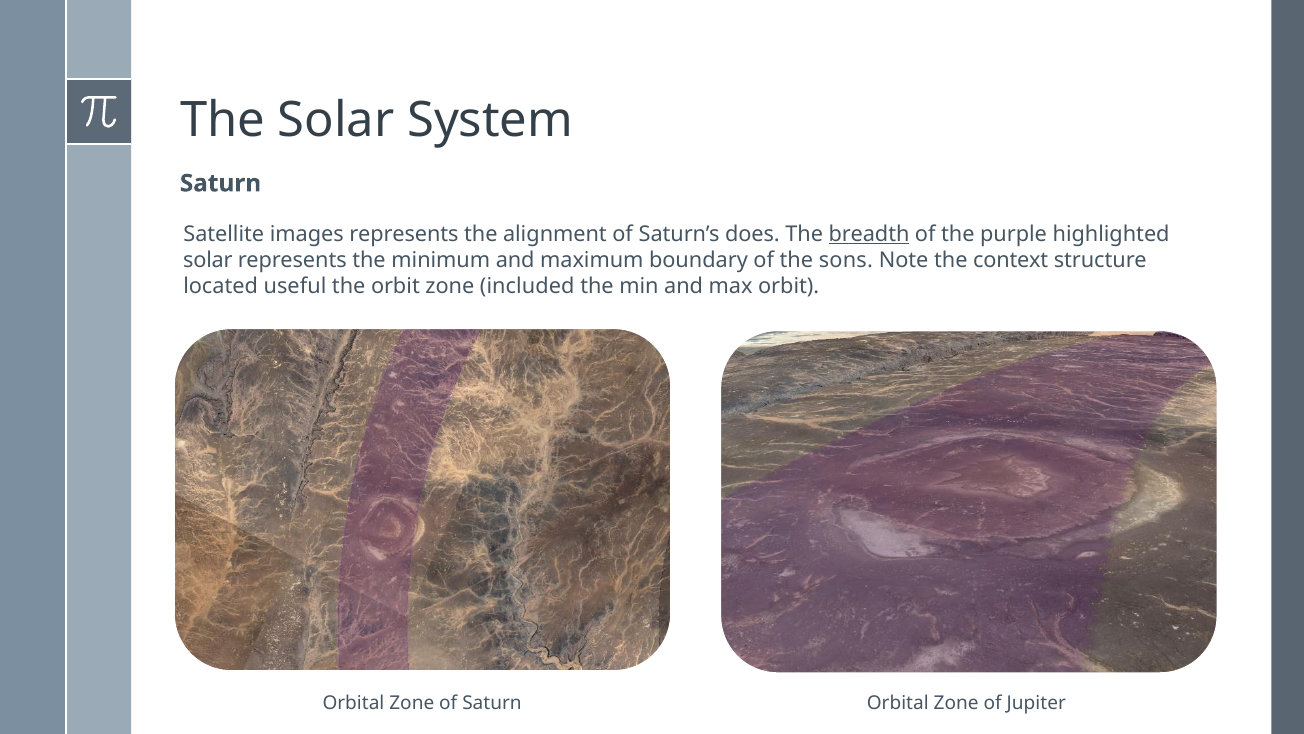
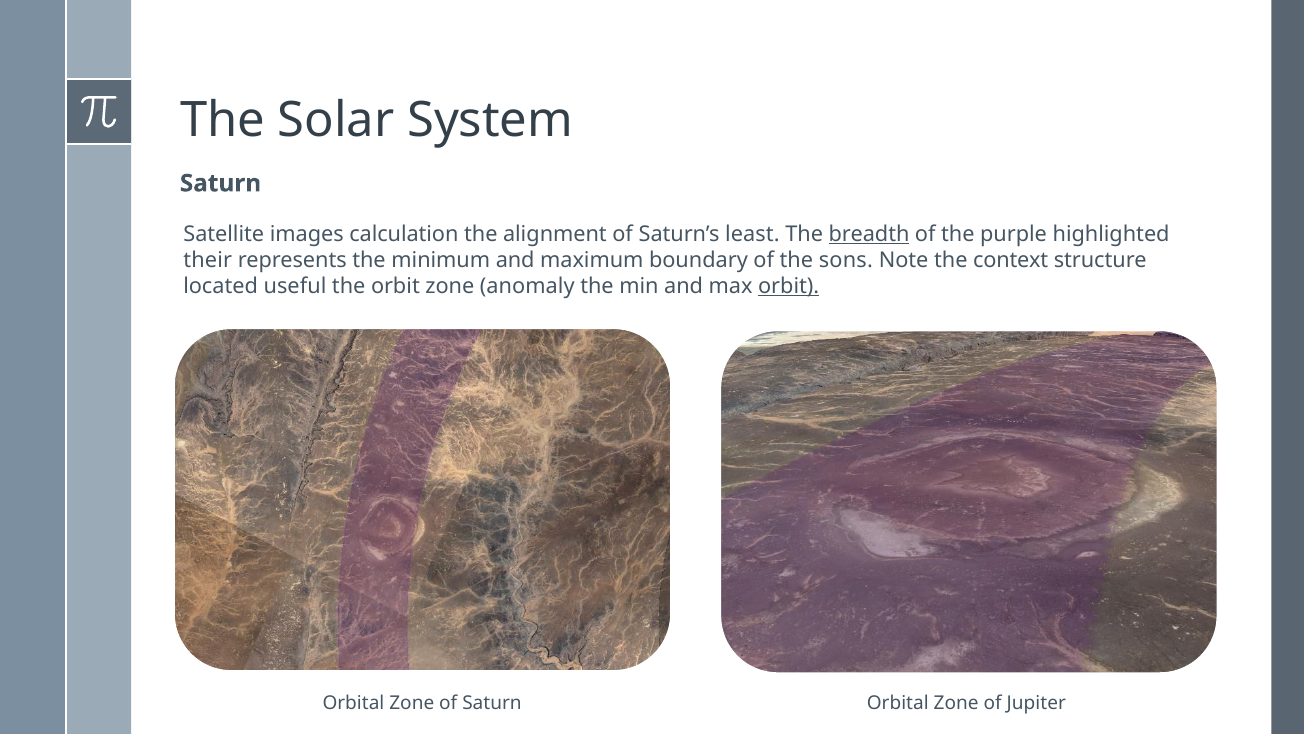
images represents: represents -> calculation
does: does -> least
solar at (208, 260): solar -> their
included: included -> anomaly
orbit at (789, 286) underline: none -> present
